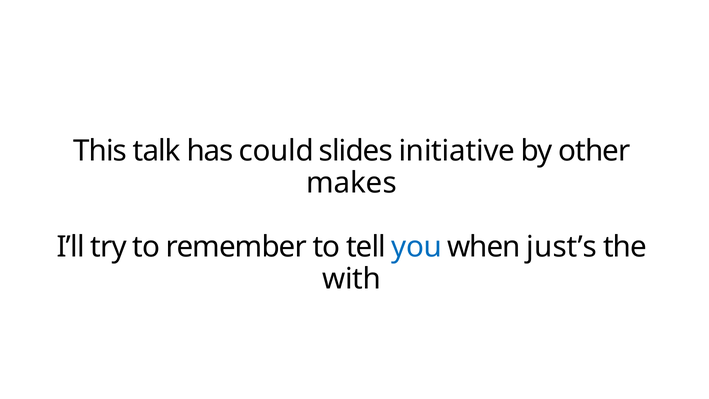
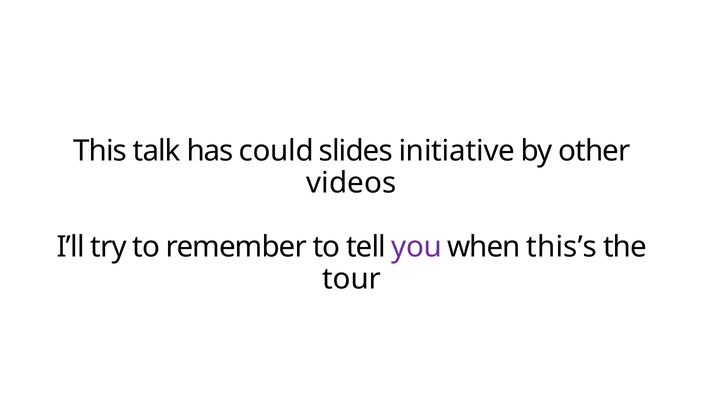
makes: makes -> videos
you colour: blue -> purple
just’s: just’s -> this’s
with: with -> tour
